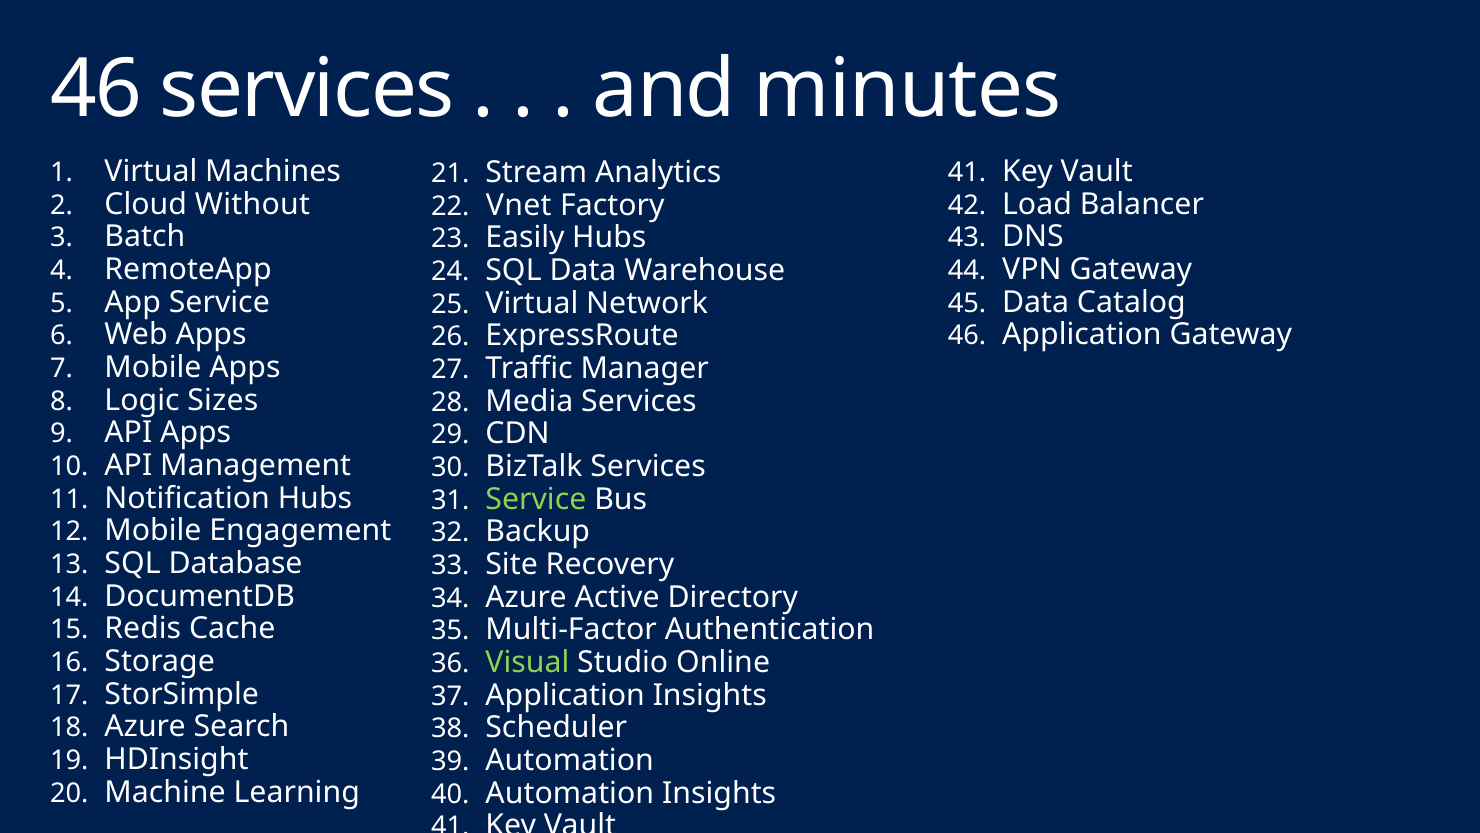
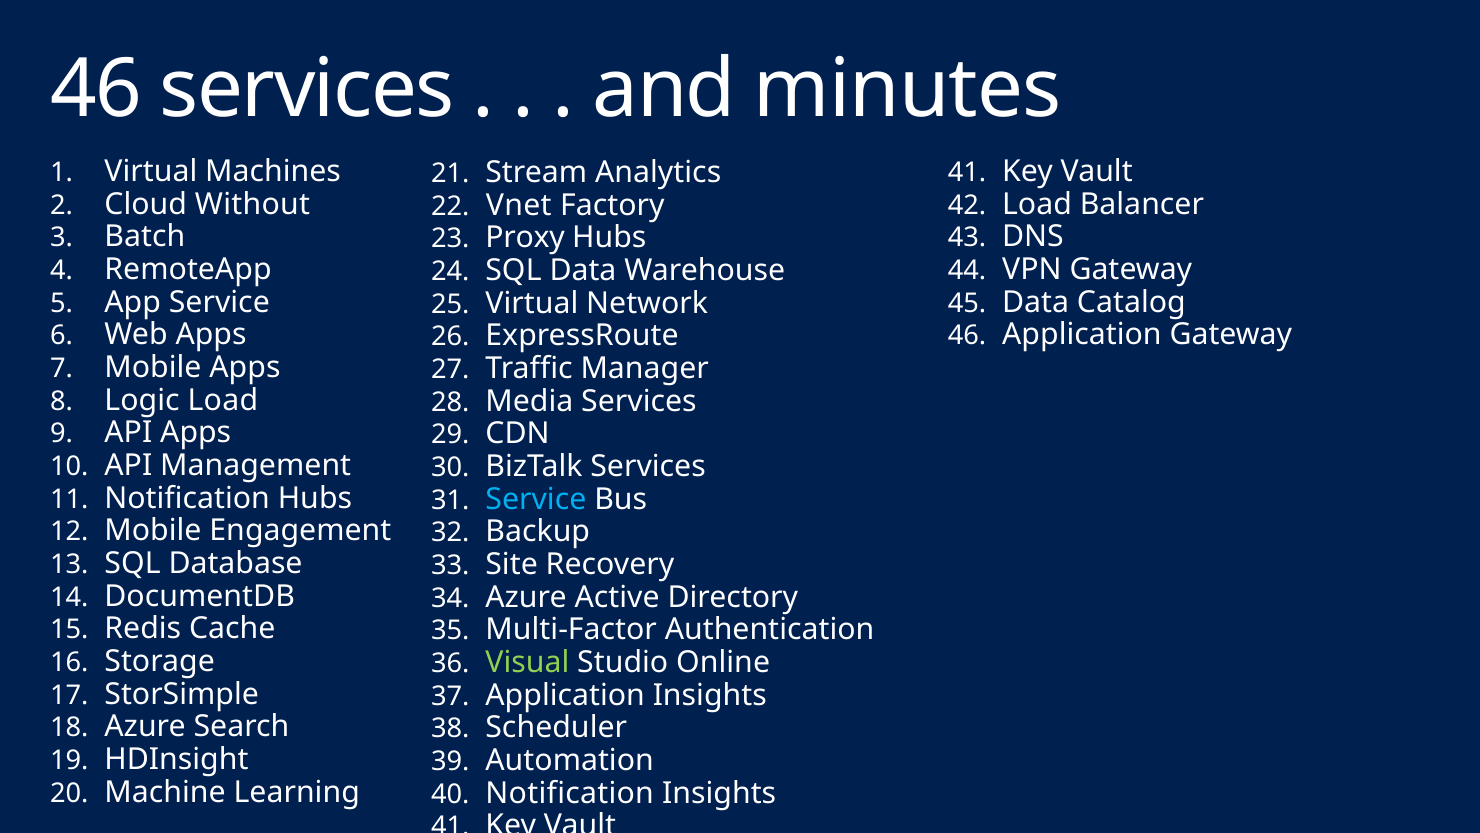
Easily: Easily -> Proxy
Logic Sizes: Sizes -> Load
Service at (536, 499) colour: light green -> light blue
Automation at (570, 792): Automation -> Notification
